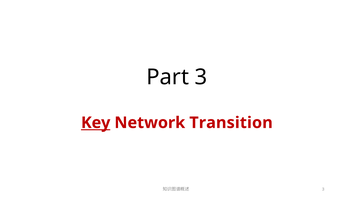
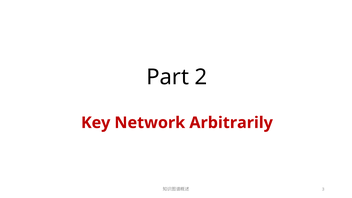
Part 3: 3 -> 2
Key underline: present -> none
Transition: Transition -> Arbitrarily
